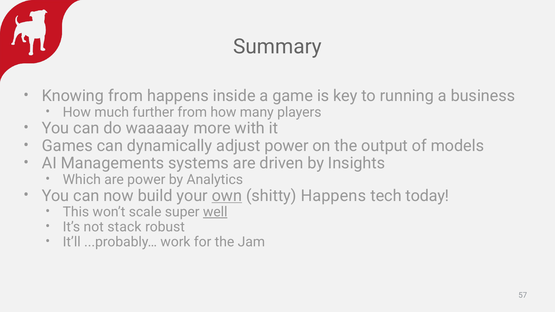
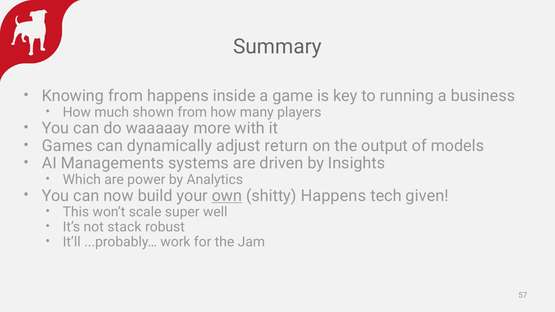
further: further -> shown
adjust power: power -> return
today: today -> given
well underline: present -> none
